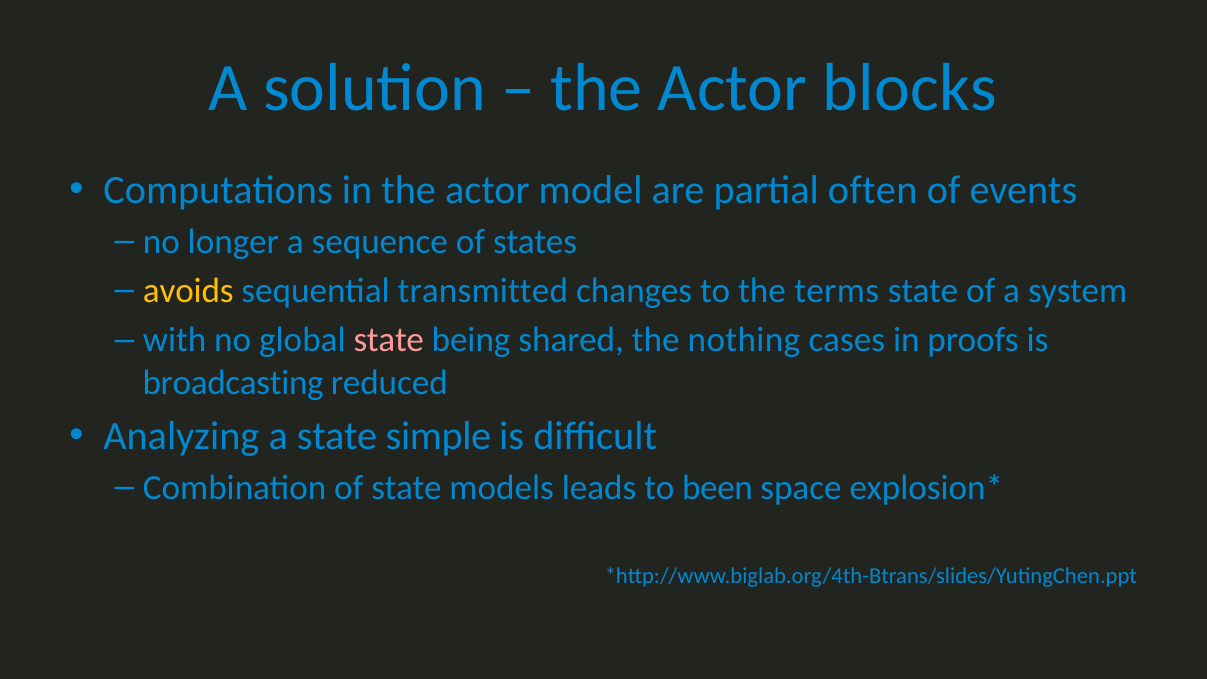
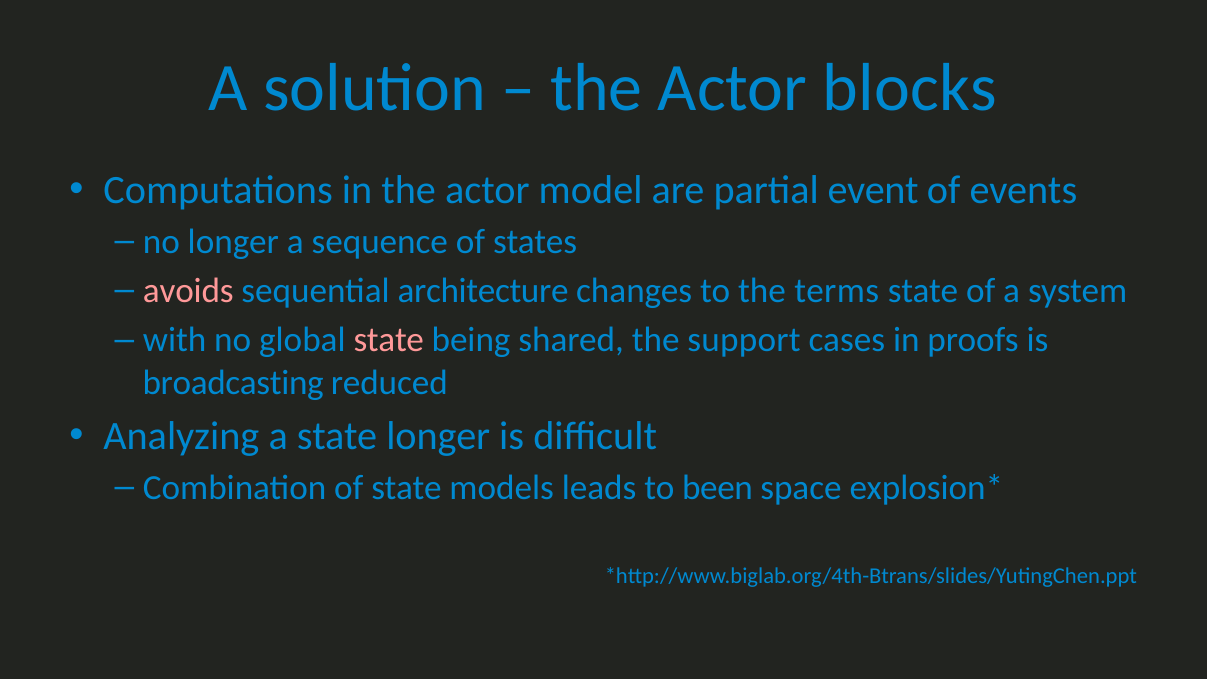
often: often -> event
avoids colour: yellow -> pink
transmitted: transmitted -> architecture
nothing: nothing -> support
state simple: simple -> longer
